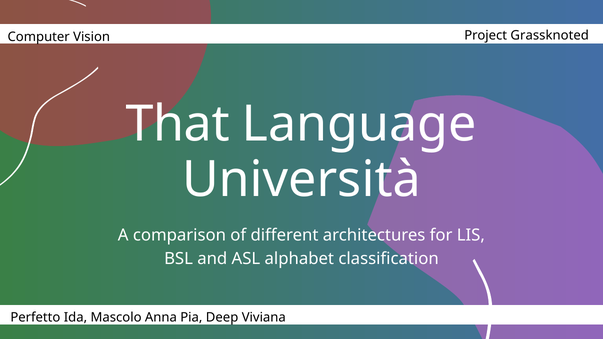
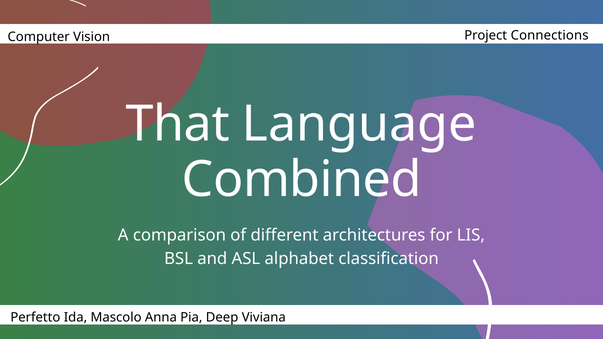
Grassknoted: Grassknoted -> Connections
Università: Università -> Combined
